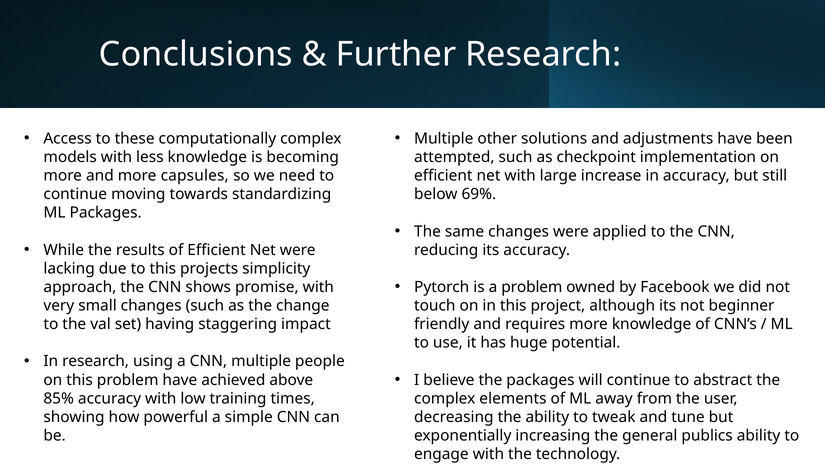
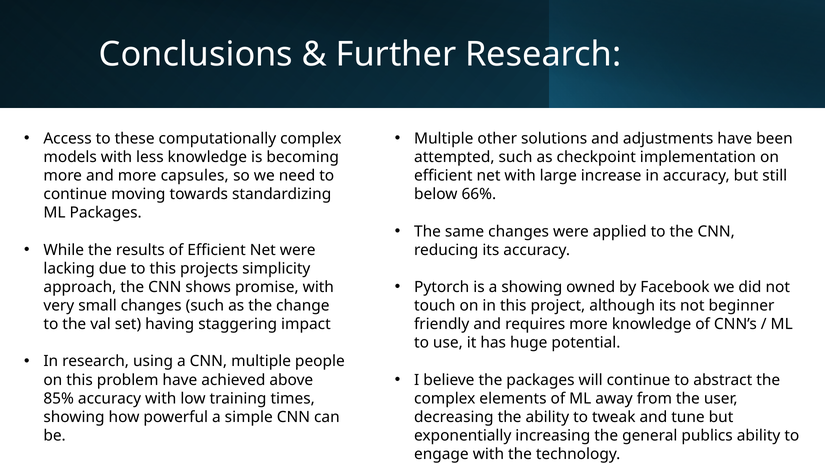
69%: 69% -> 66%
a problem: problem -> showing
